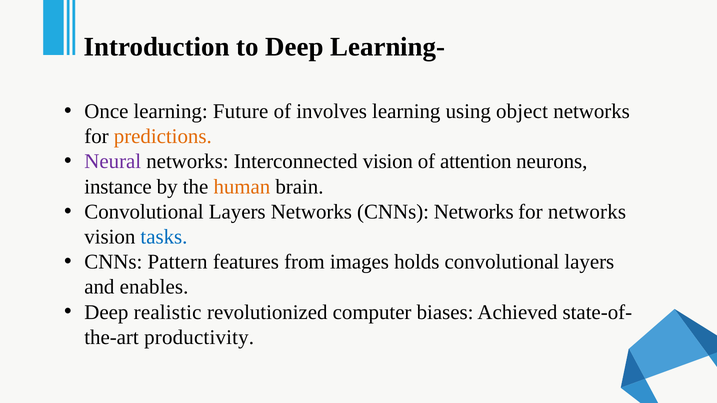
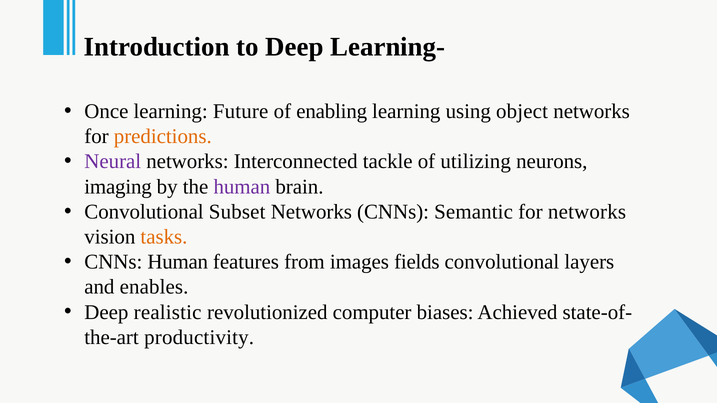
involves: involves -> enabling
Interconnected vision: vision -> tackle
attention: attention -> utilizing
instance: instance -> imaging
human at (242, 187) colour: orange -> purple
Layers at (237, 212): Layers -> Subset
CNNs Networks: Networks -> Semantic
tasks colour: blue -> orange
CNNs Pattern: Pattern -> Human
holds: holds -> fields
